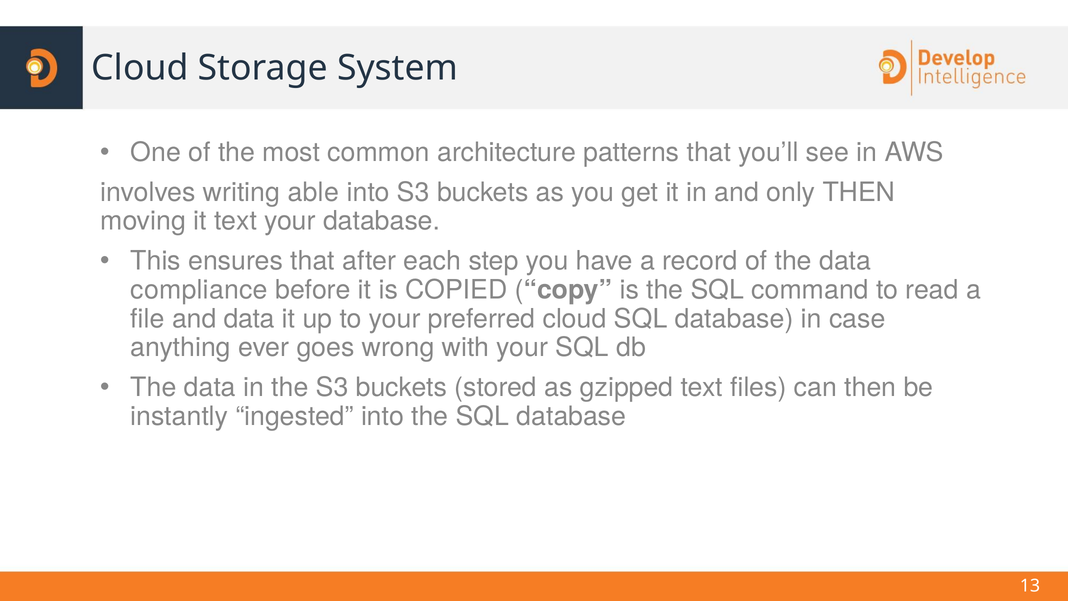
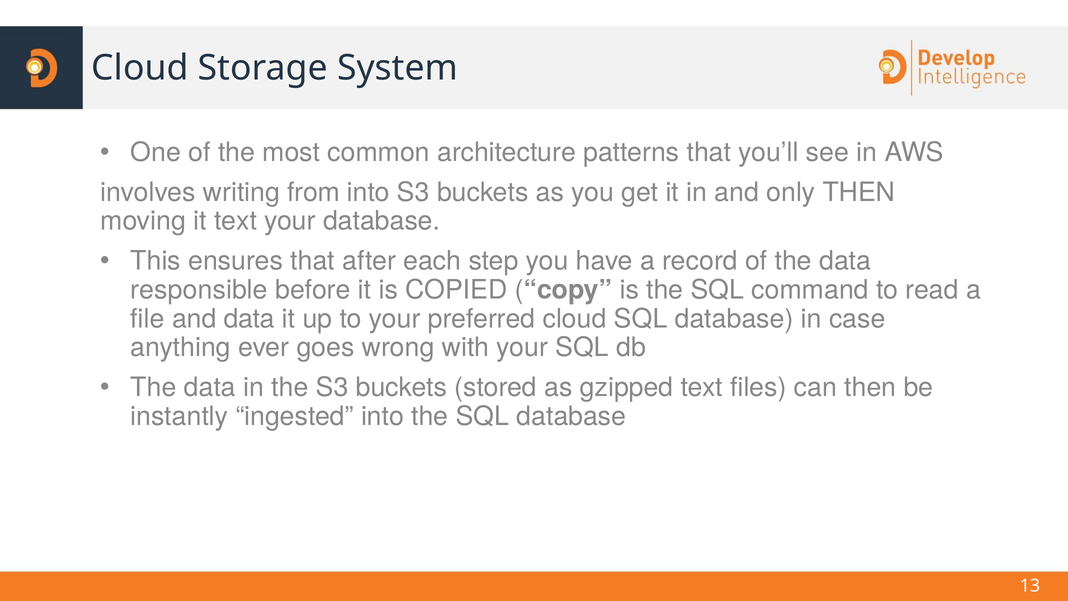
able: able -> from
compliance: compliance -> responsible
